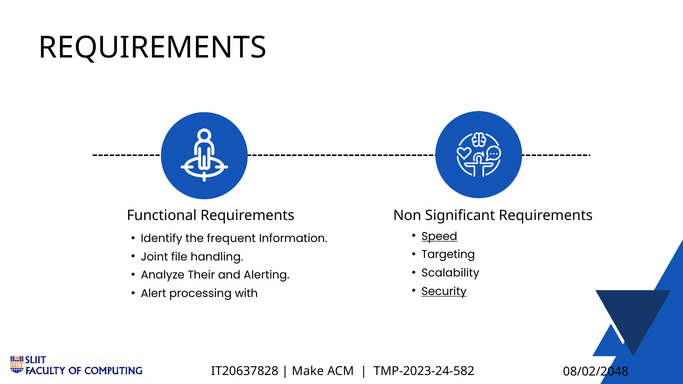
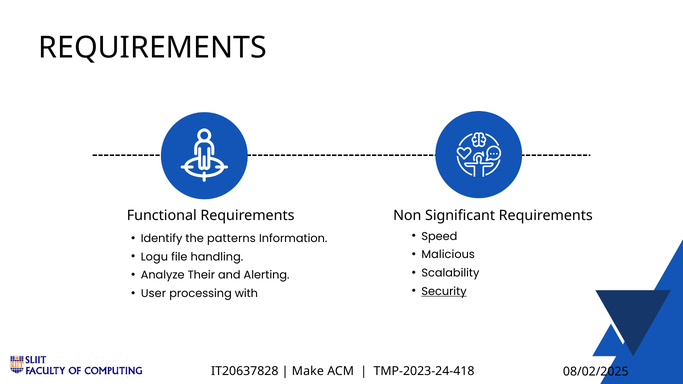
Speed underline: present -> none
frequent: frequent -> patterns
Targeting: Targeting -> Malicious
Joint: Joint -> Logu
Alert: Alert -> User
TMP-2023-24-582: TMP-2023-24-582 -> TMP-2023-24-418
08/02/2048: 08/02/2048 -> 08/02/2025
